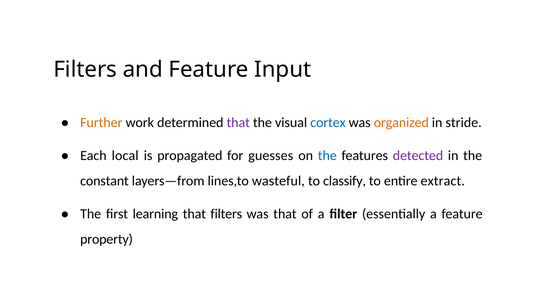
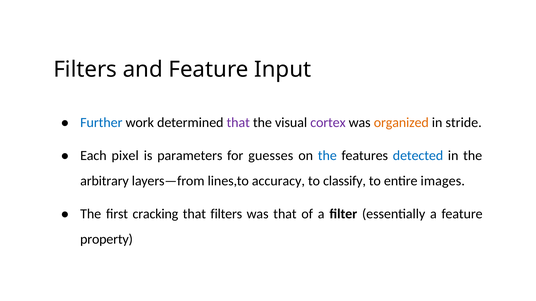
Further colour: orange -> blue
cortex colour: blue -> purple
local: local -> pixel
propagated: propagated -> parameters
detected colour: purple -> blue
constant: constant -> arbitrary
wasteful: wasteful -> accuracy
extract: extract -> images
learning: learning -> cracking
